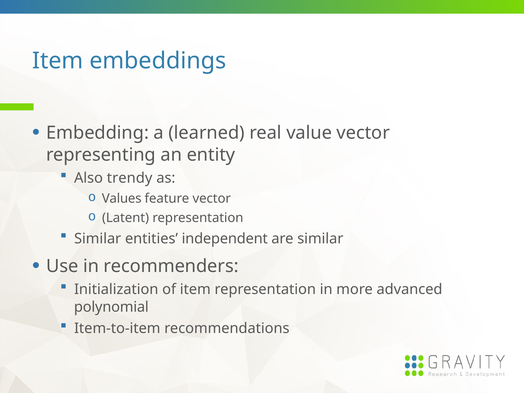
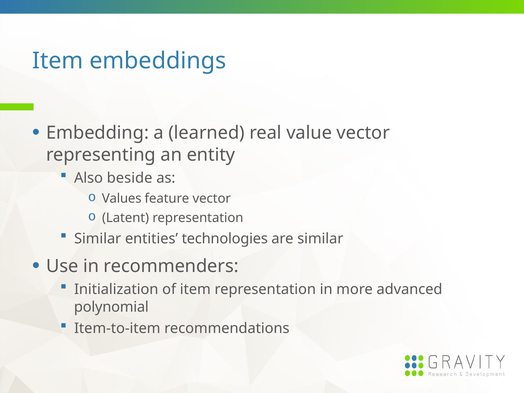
trendy: trendy -> beside
independent: independent -> technologies
